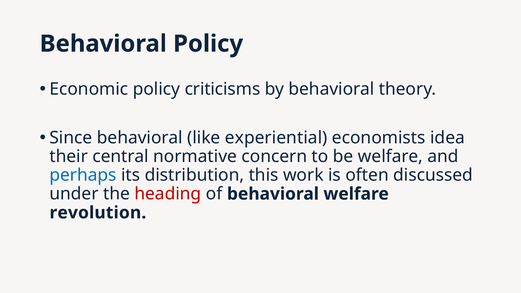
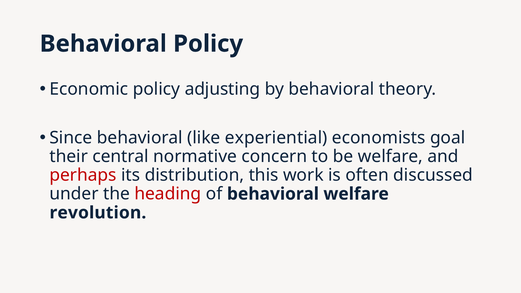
criticisms: criticisms -> adjusting
idea: idea -> goal
perhaps colour: blue -> red
